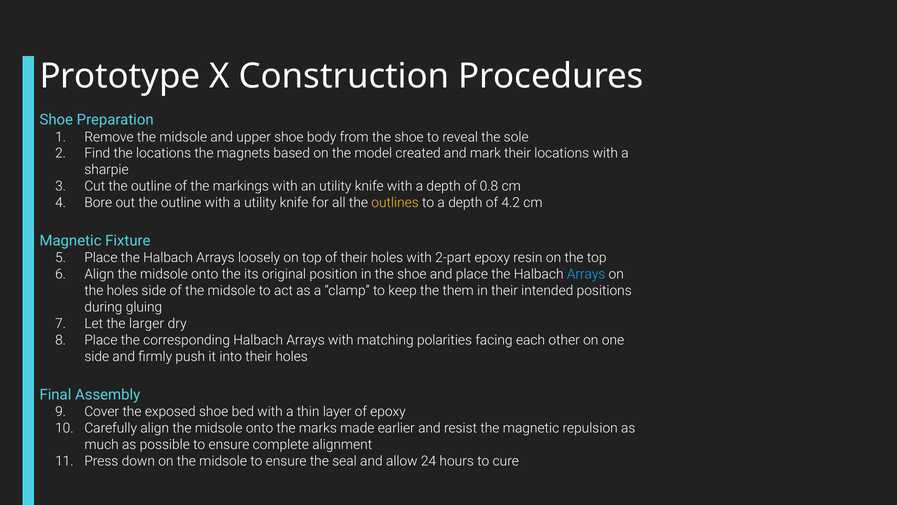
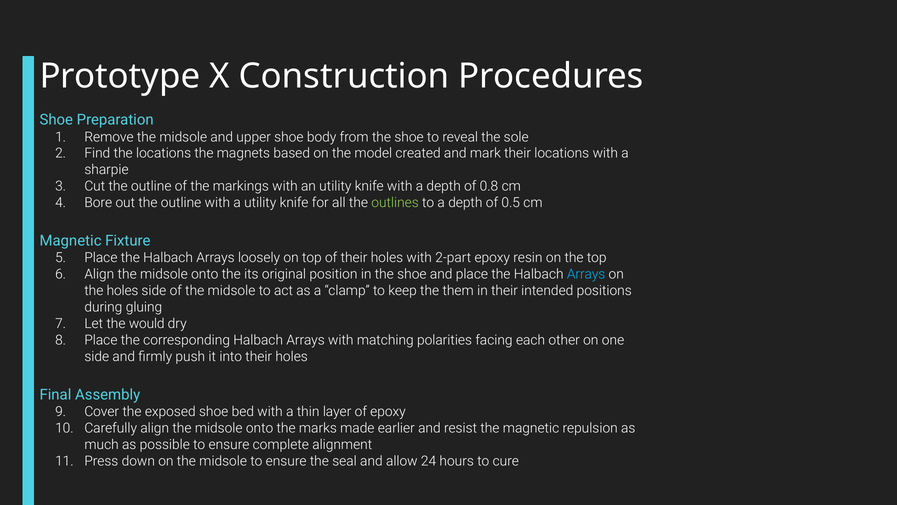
outlines colour: yellow -> light green
4.2: 4.2 -> 0.5
larger: larger -> would
